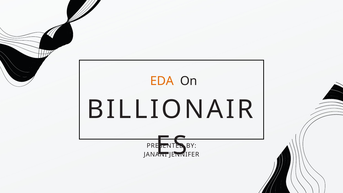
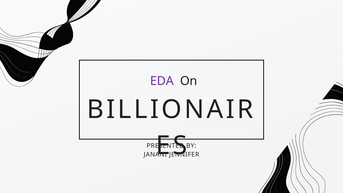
EDA colour: orange -> purple
